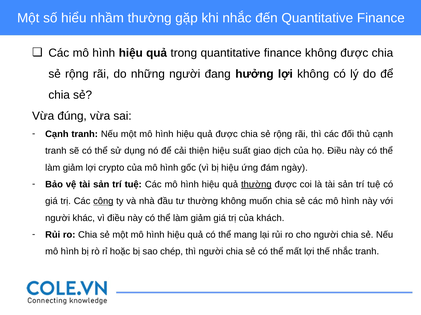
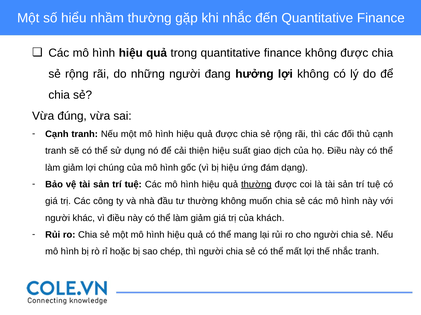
crypto: crypto -> chúng
ngày: ngày -> dạng
công underline: present -> none
